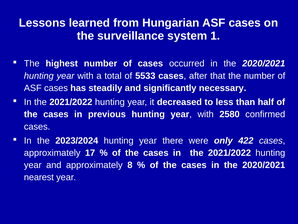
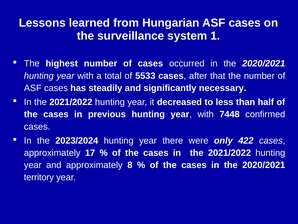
2580: 2580 -> 7448
nearest: nearest -> territory
